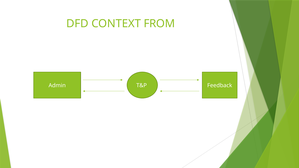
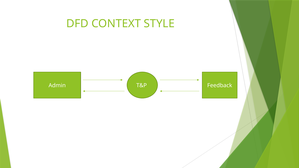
FROM: FROM -> STYLE
